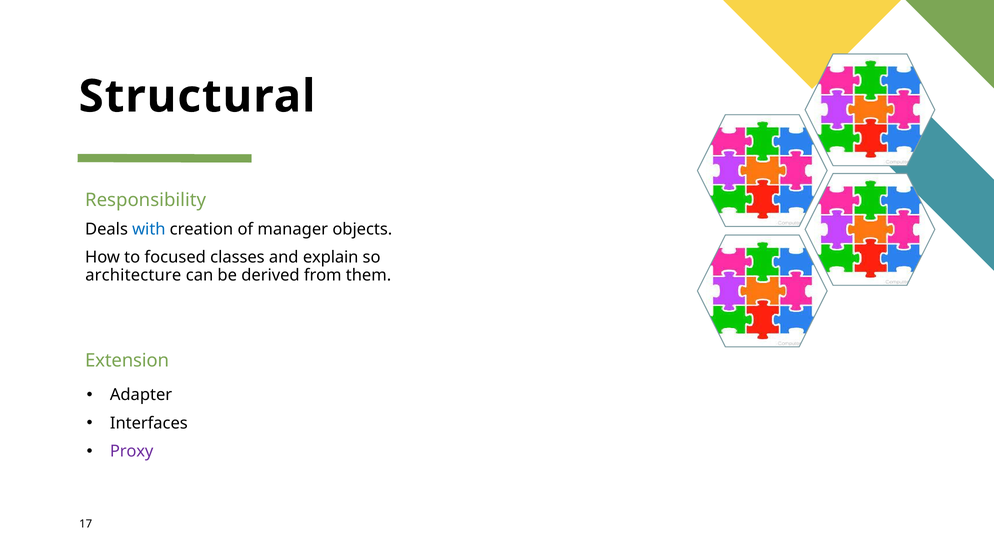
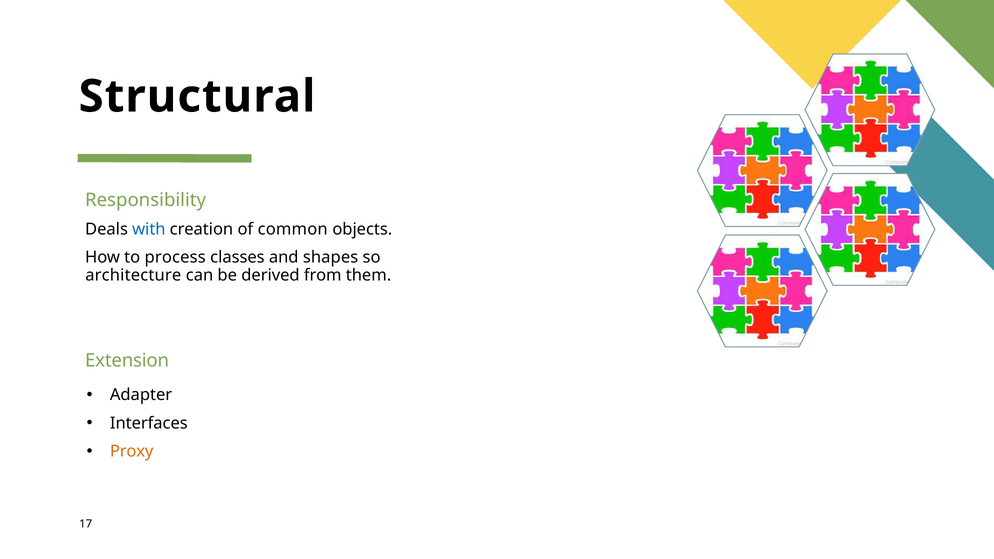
manager: manager -> common
focused: focused -> process
explain: explain -> shapes
Proxy colour: purple -> orange
